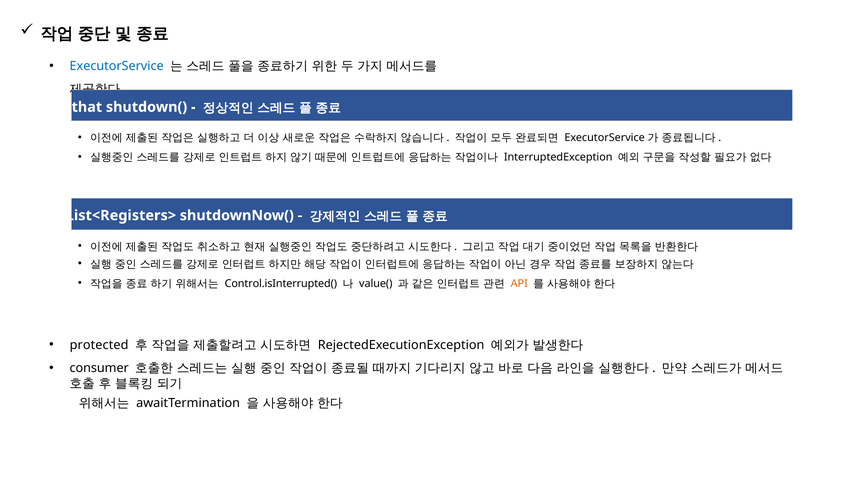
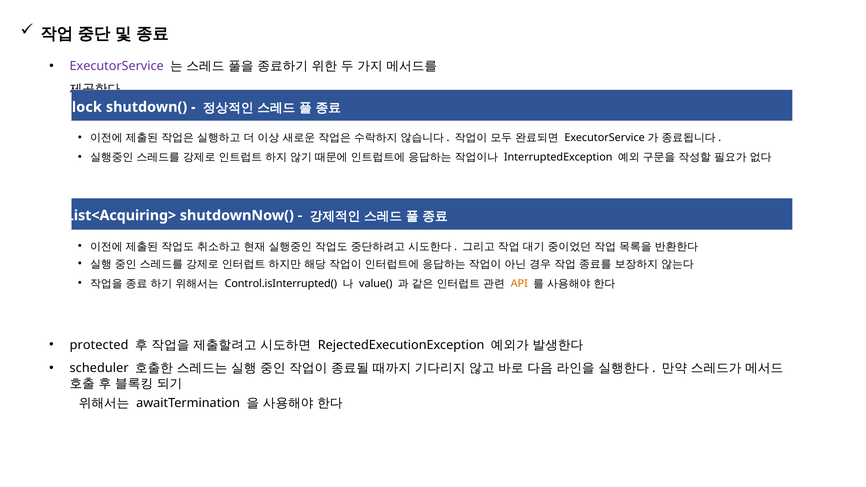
ExecutorService at (117, 66) colour: blue -> purple
that: that -> lock
List<Registers>: List<Registers> -> List<Acquiring>
consumer: consumer -> scheduler
